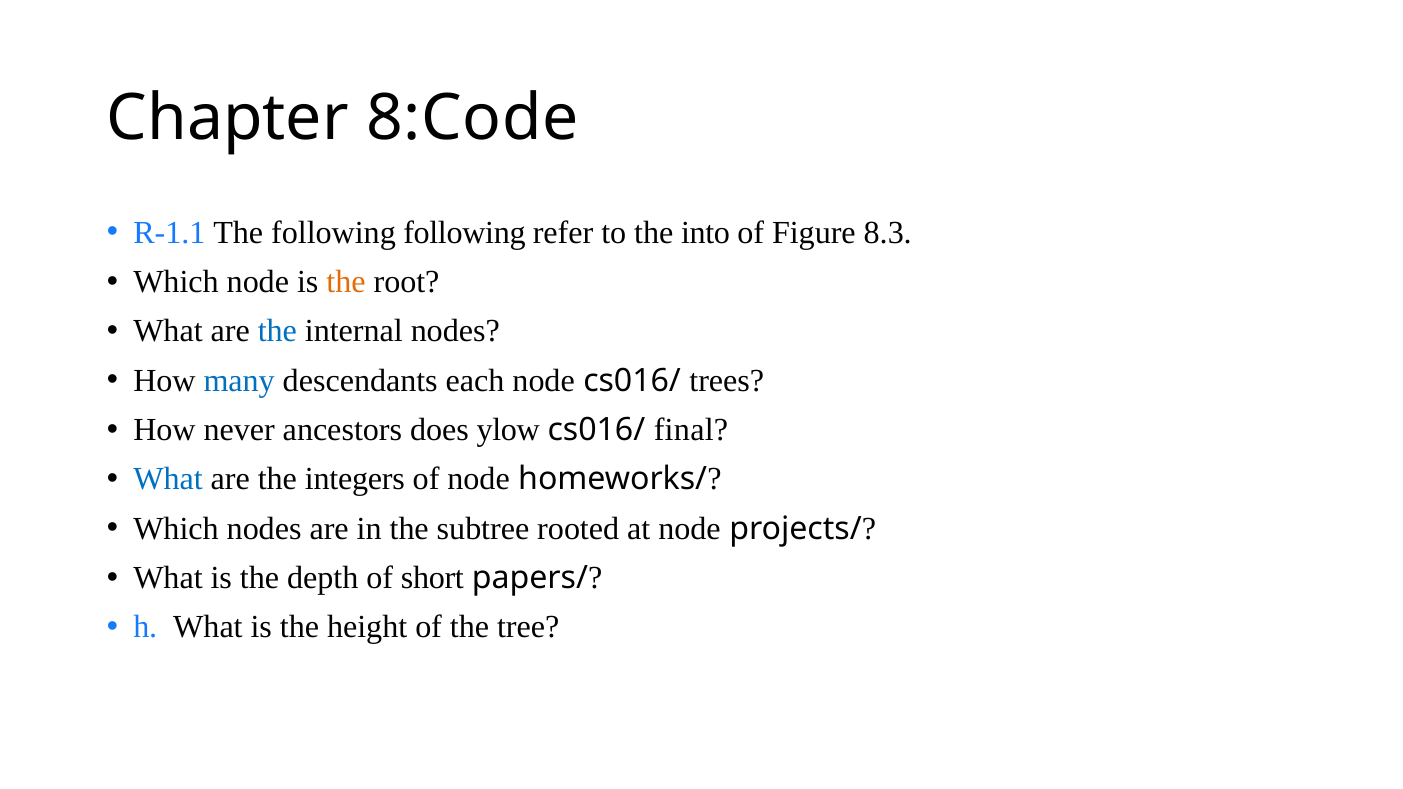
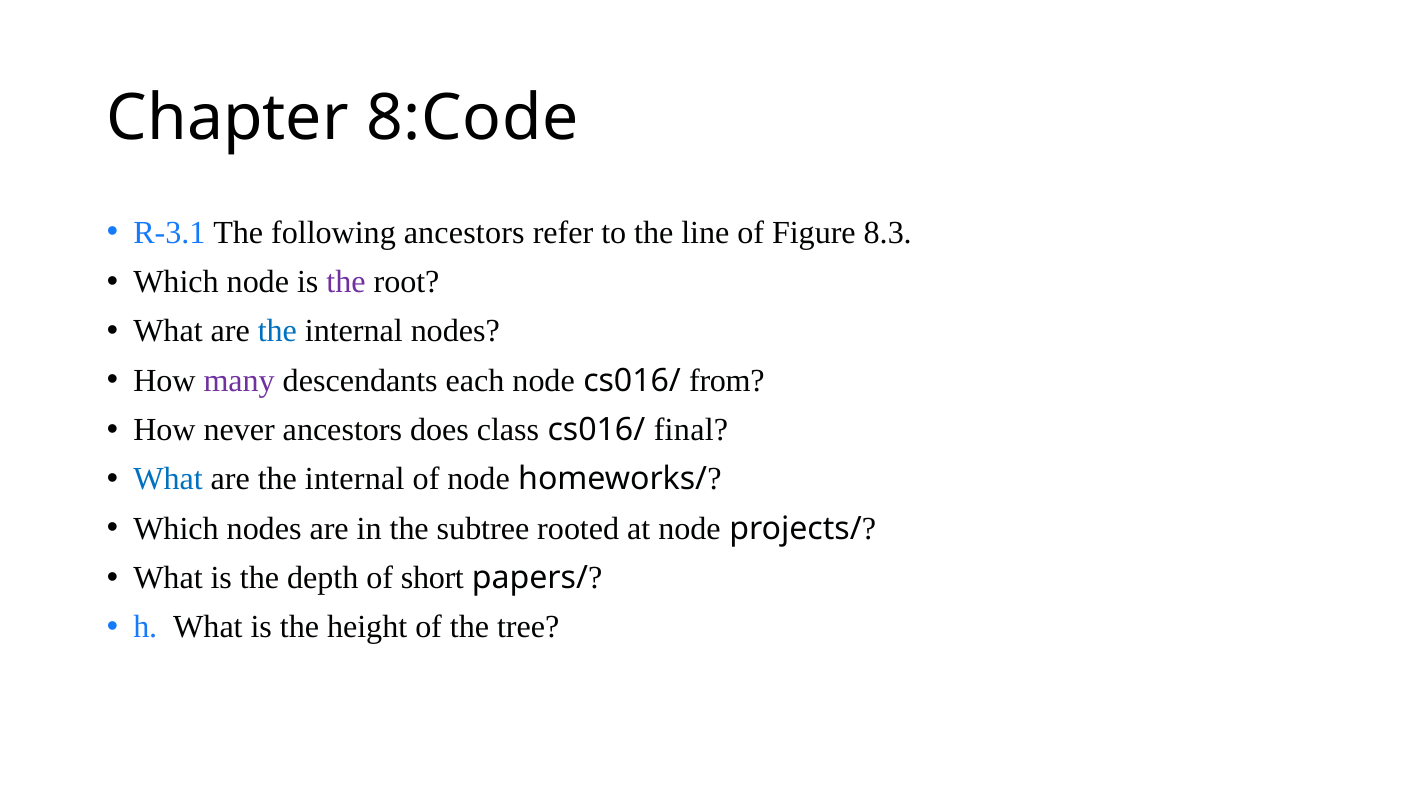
R-1.1: R-1.1 -> R-3.1
following following: following -> ancestors
into: into -> line
the at (346, 282) colour: orange -> purple
many colour: blue -> purple
trees: trees -> from
ylow: ylow -> class
integers at (355, 479): integers -> internal
